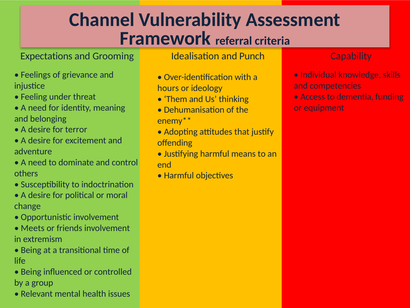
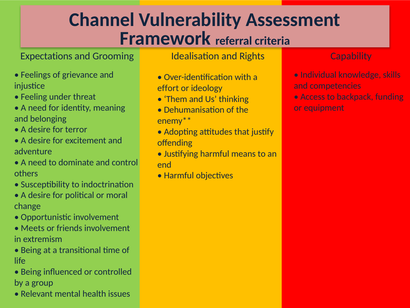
Punch: Punch -> Rights
hours: hours -> effort
dementia: dementia -> backpack
